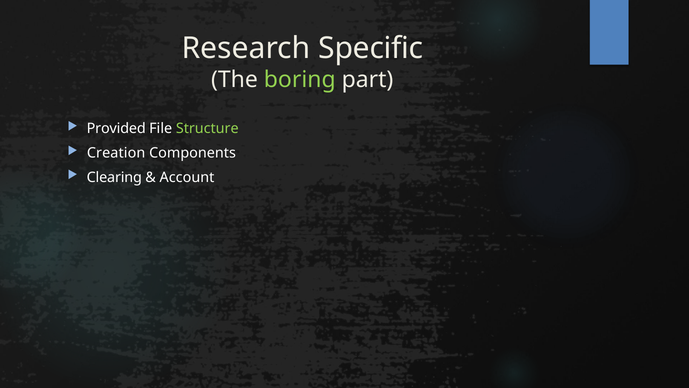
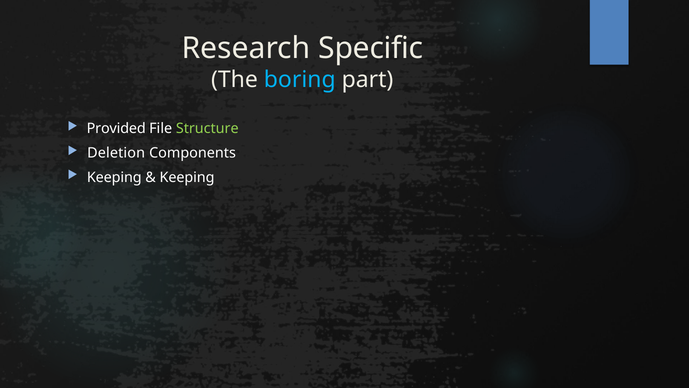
boring colour: light green -> light blue
Creation: Creation -> Deletion
Clearing at (114, 177): Clearing -> Keeping
Account at (187, 177): Account -> Keeping
